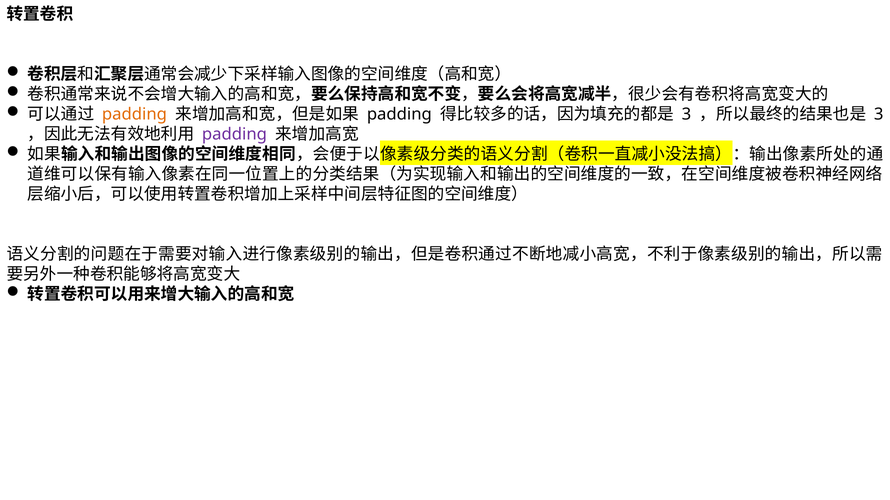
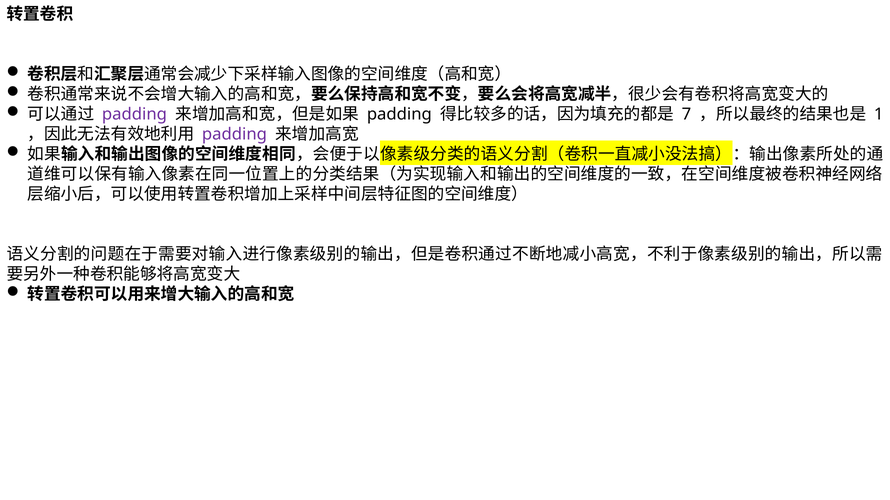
padding at (134, 115) colour: orange -> purple
3 at (686, 115): 3 -> 7
3 at (879, 115): 3 -> 1
